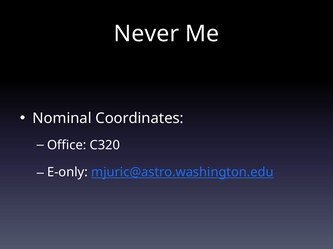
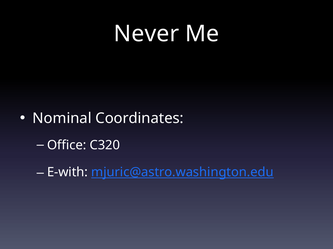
E-only: E-only -> E-with
